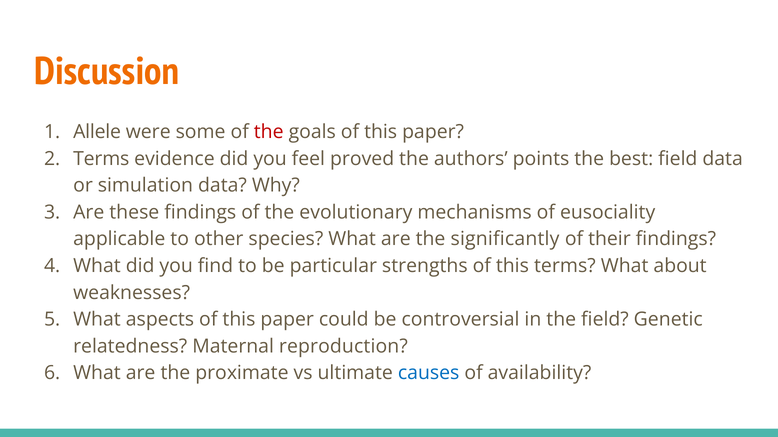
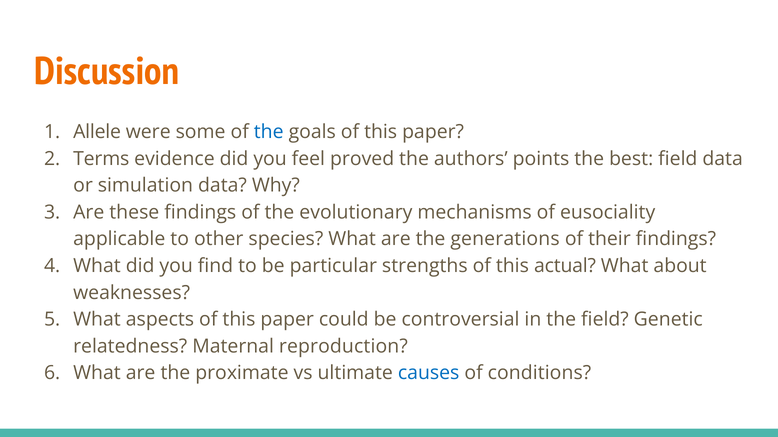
the at (269, 132) colour: red -> blue
significantly: significantly -> generations
this terms: terms -> actual
availability: availability -> conditions
